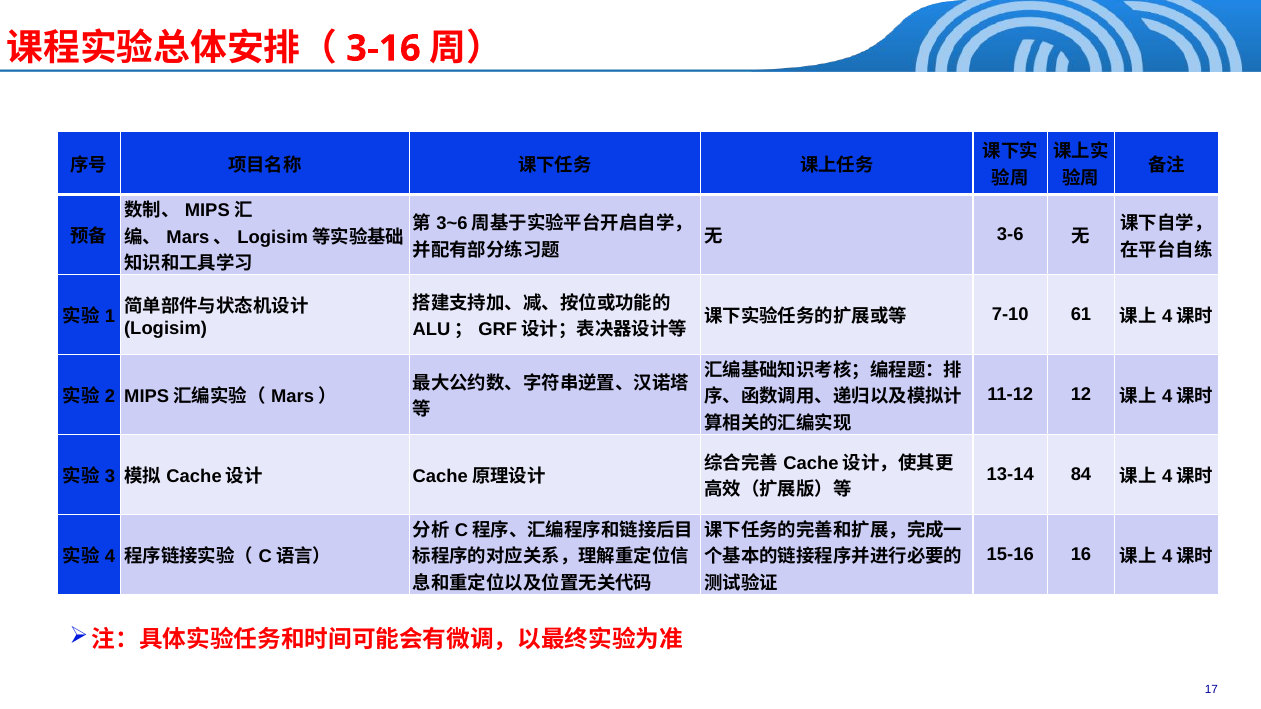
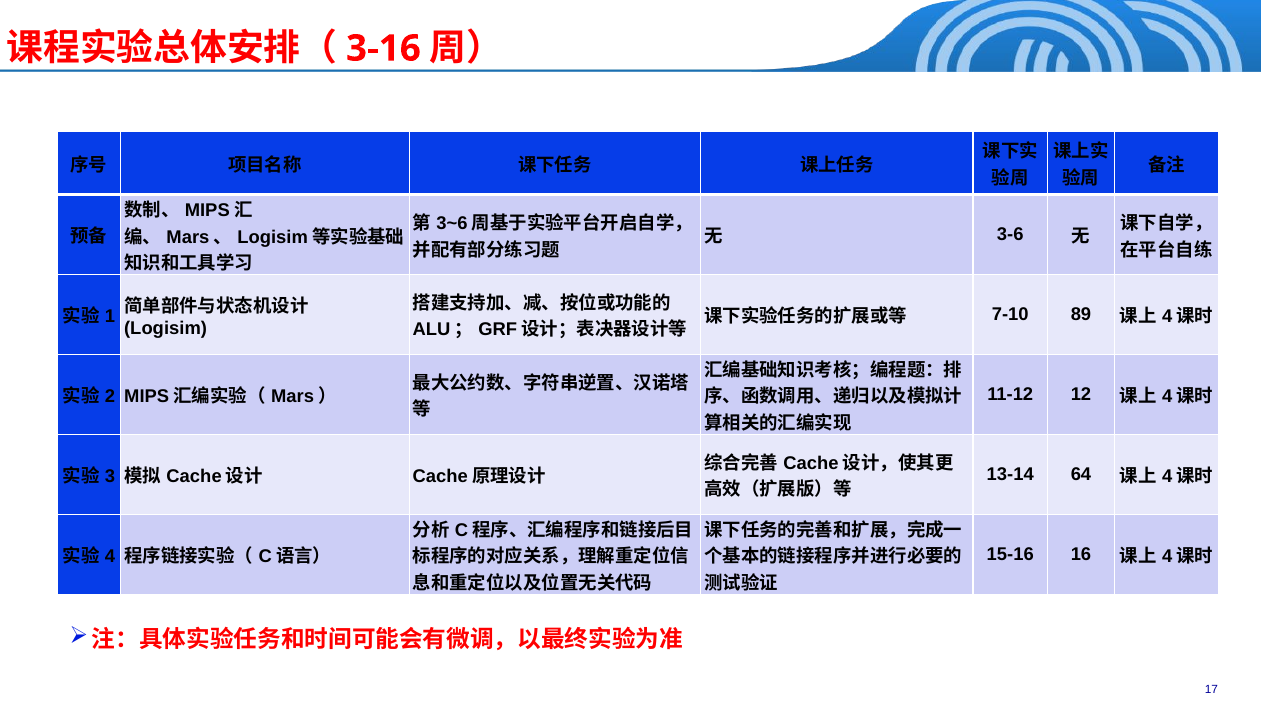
61: 61 -> 89
84: 84 -> 64
